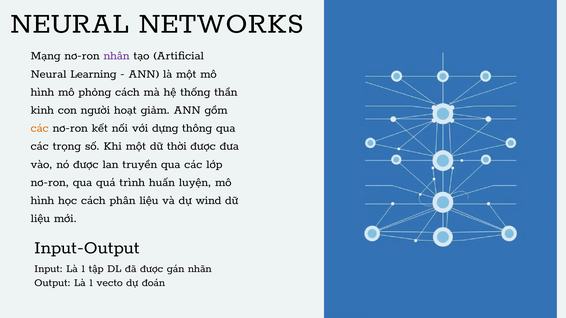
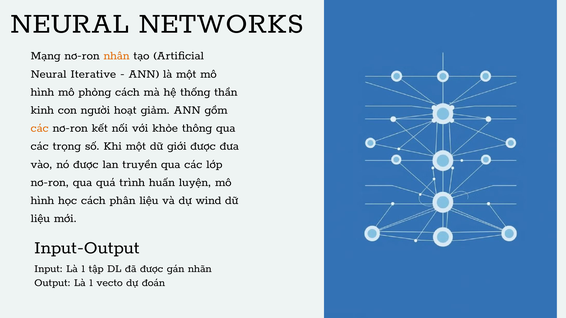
nhân colour: purple -> orange
Learning: Learning -> Iterative
dựng: dựng -> khỏe
thời: thời -> giới
